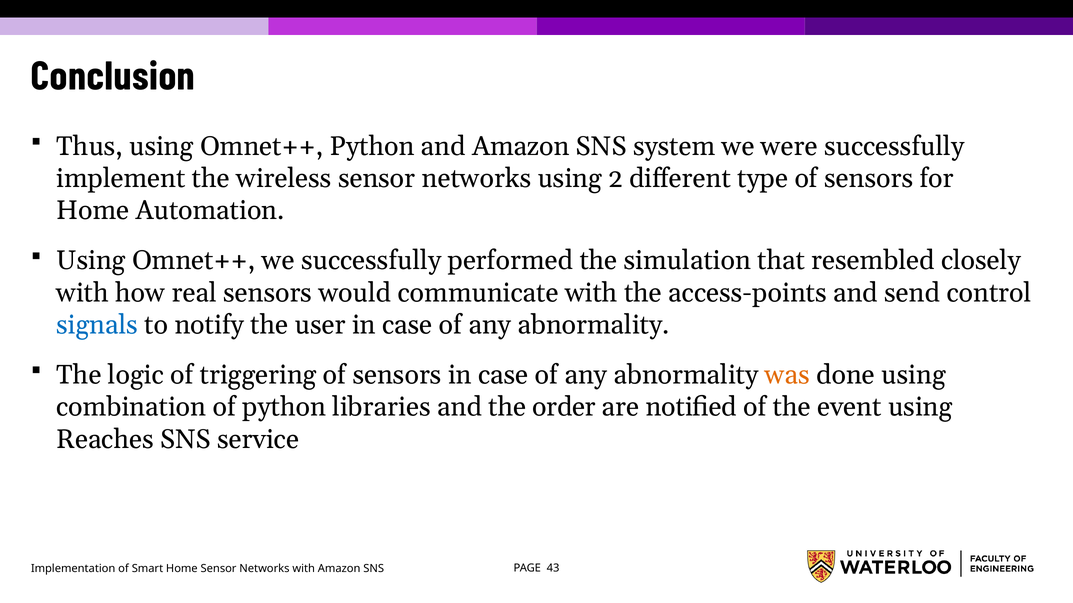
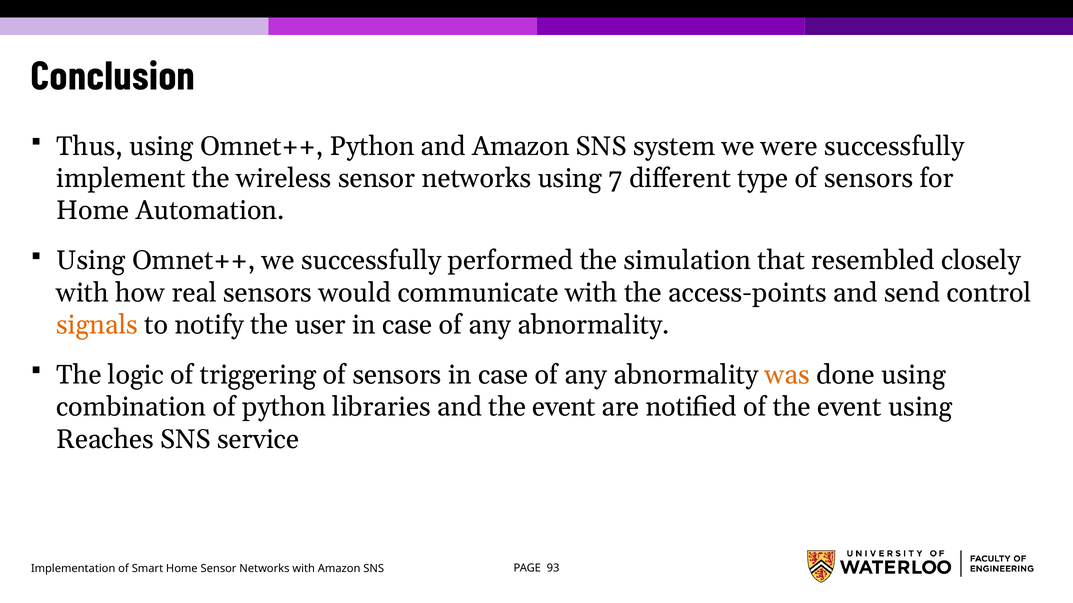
2: 2 -> 7
signals colour: blue -> orange
and the order: order -> event
43: 43 -> 93
